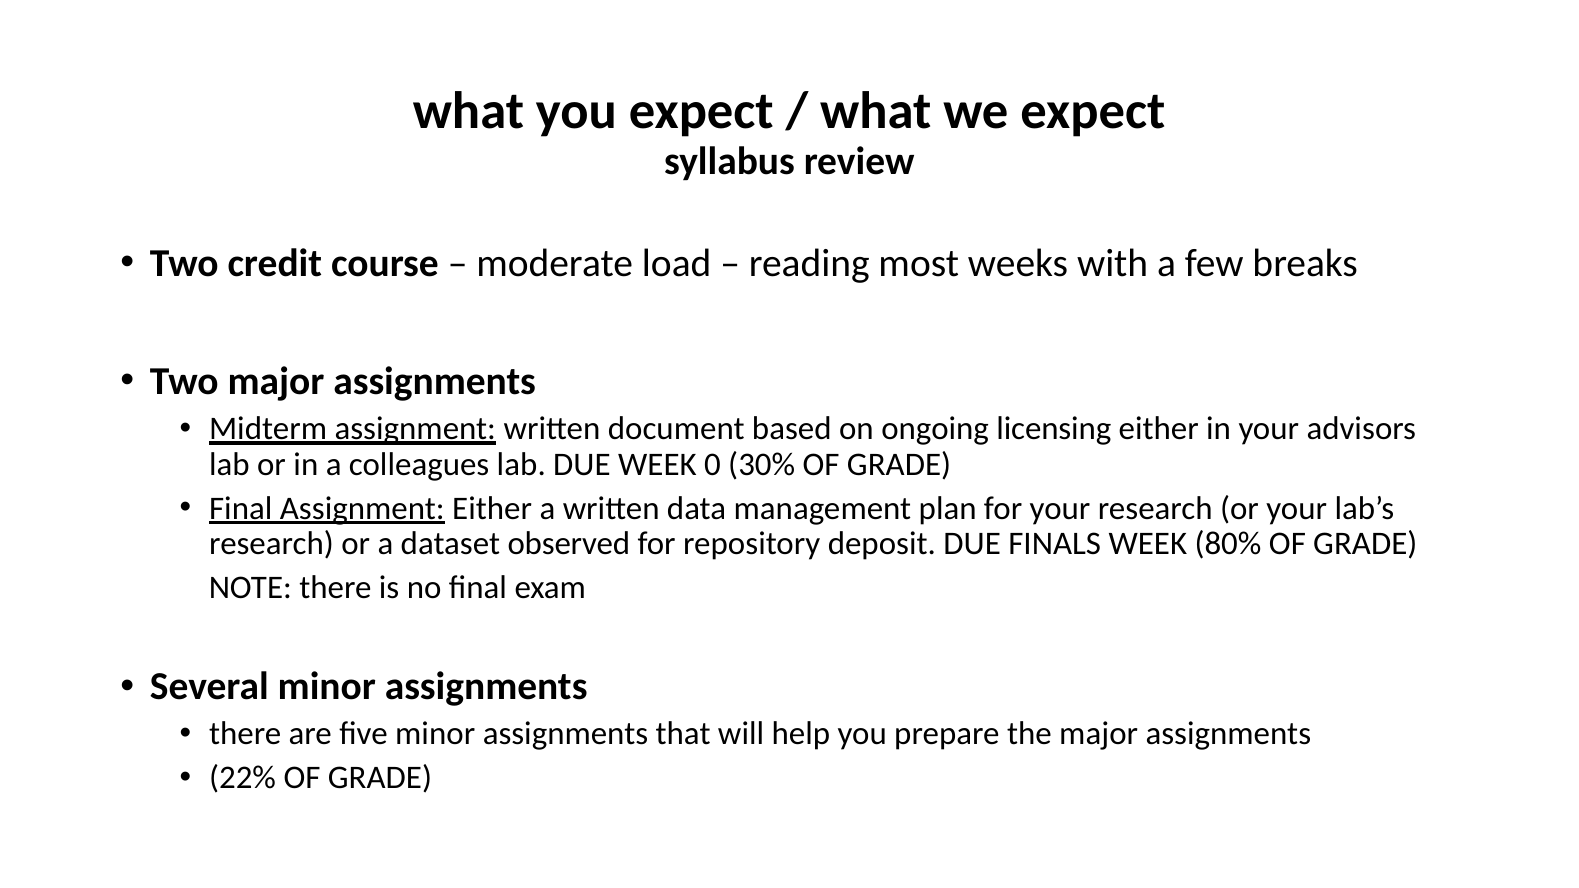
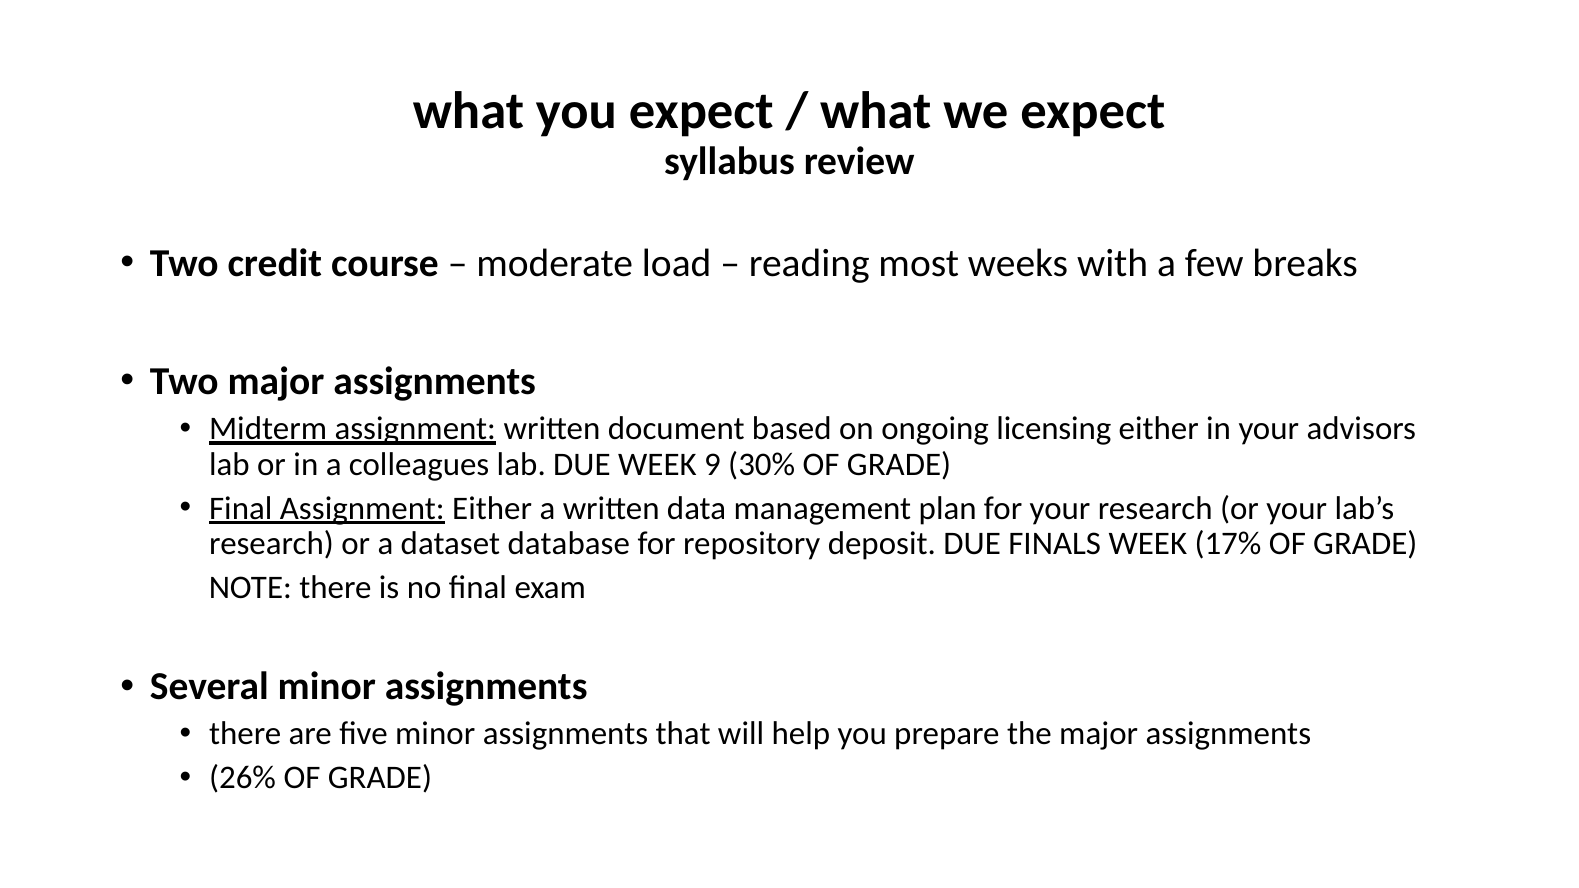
0: 0 -> 9
observed: observed -> database
80%: 80% -> 17%
22%: 22% -> 26%
